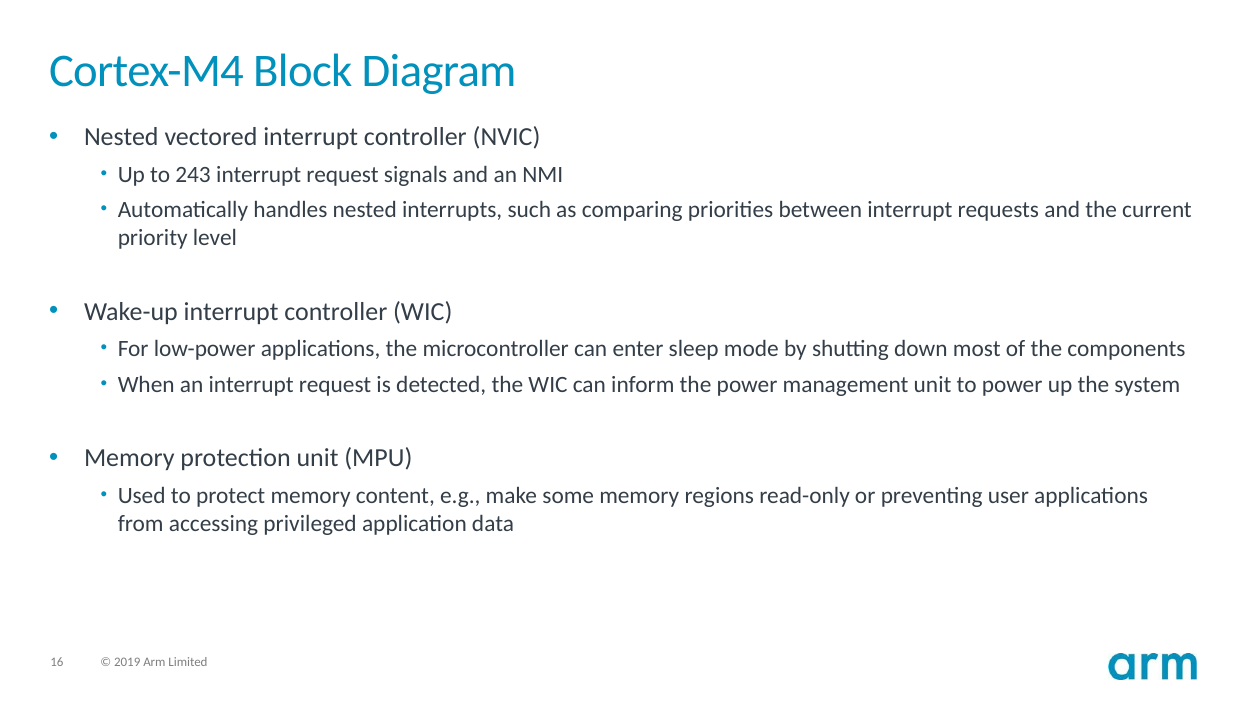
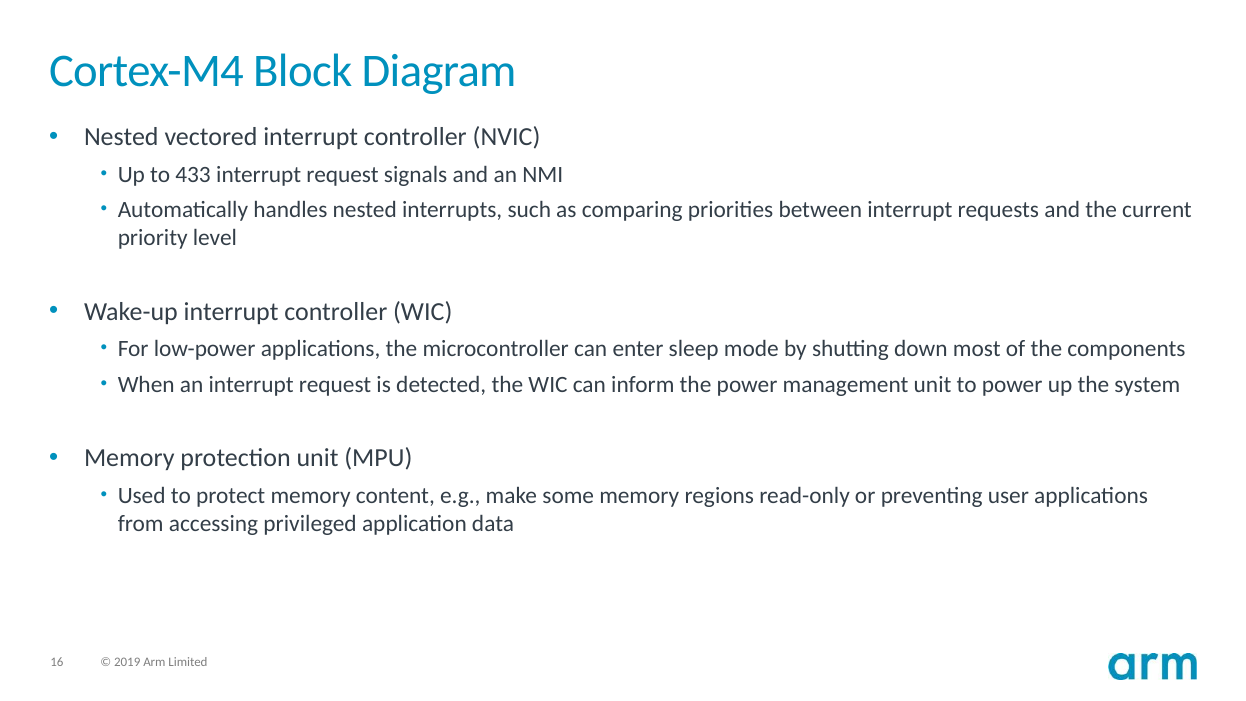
243: 243 -> 433
